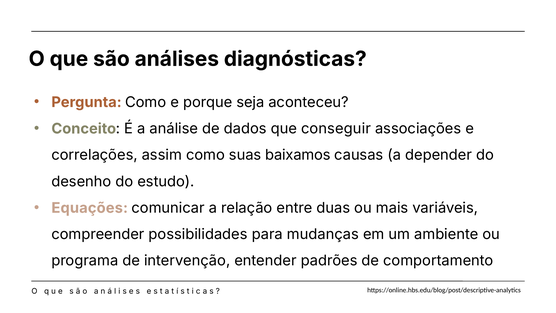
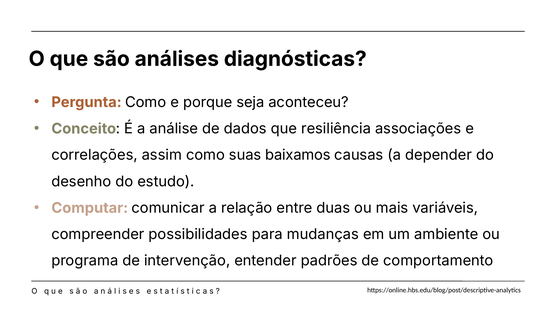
conseguir: conseguir -> resiliência
Equações: Equações -> Computar
